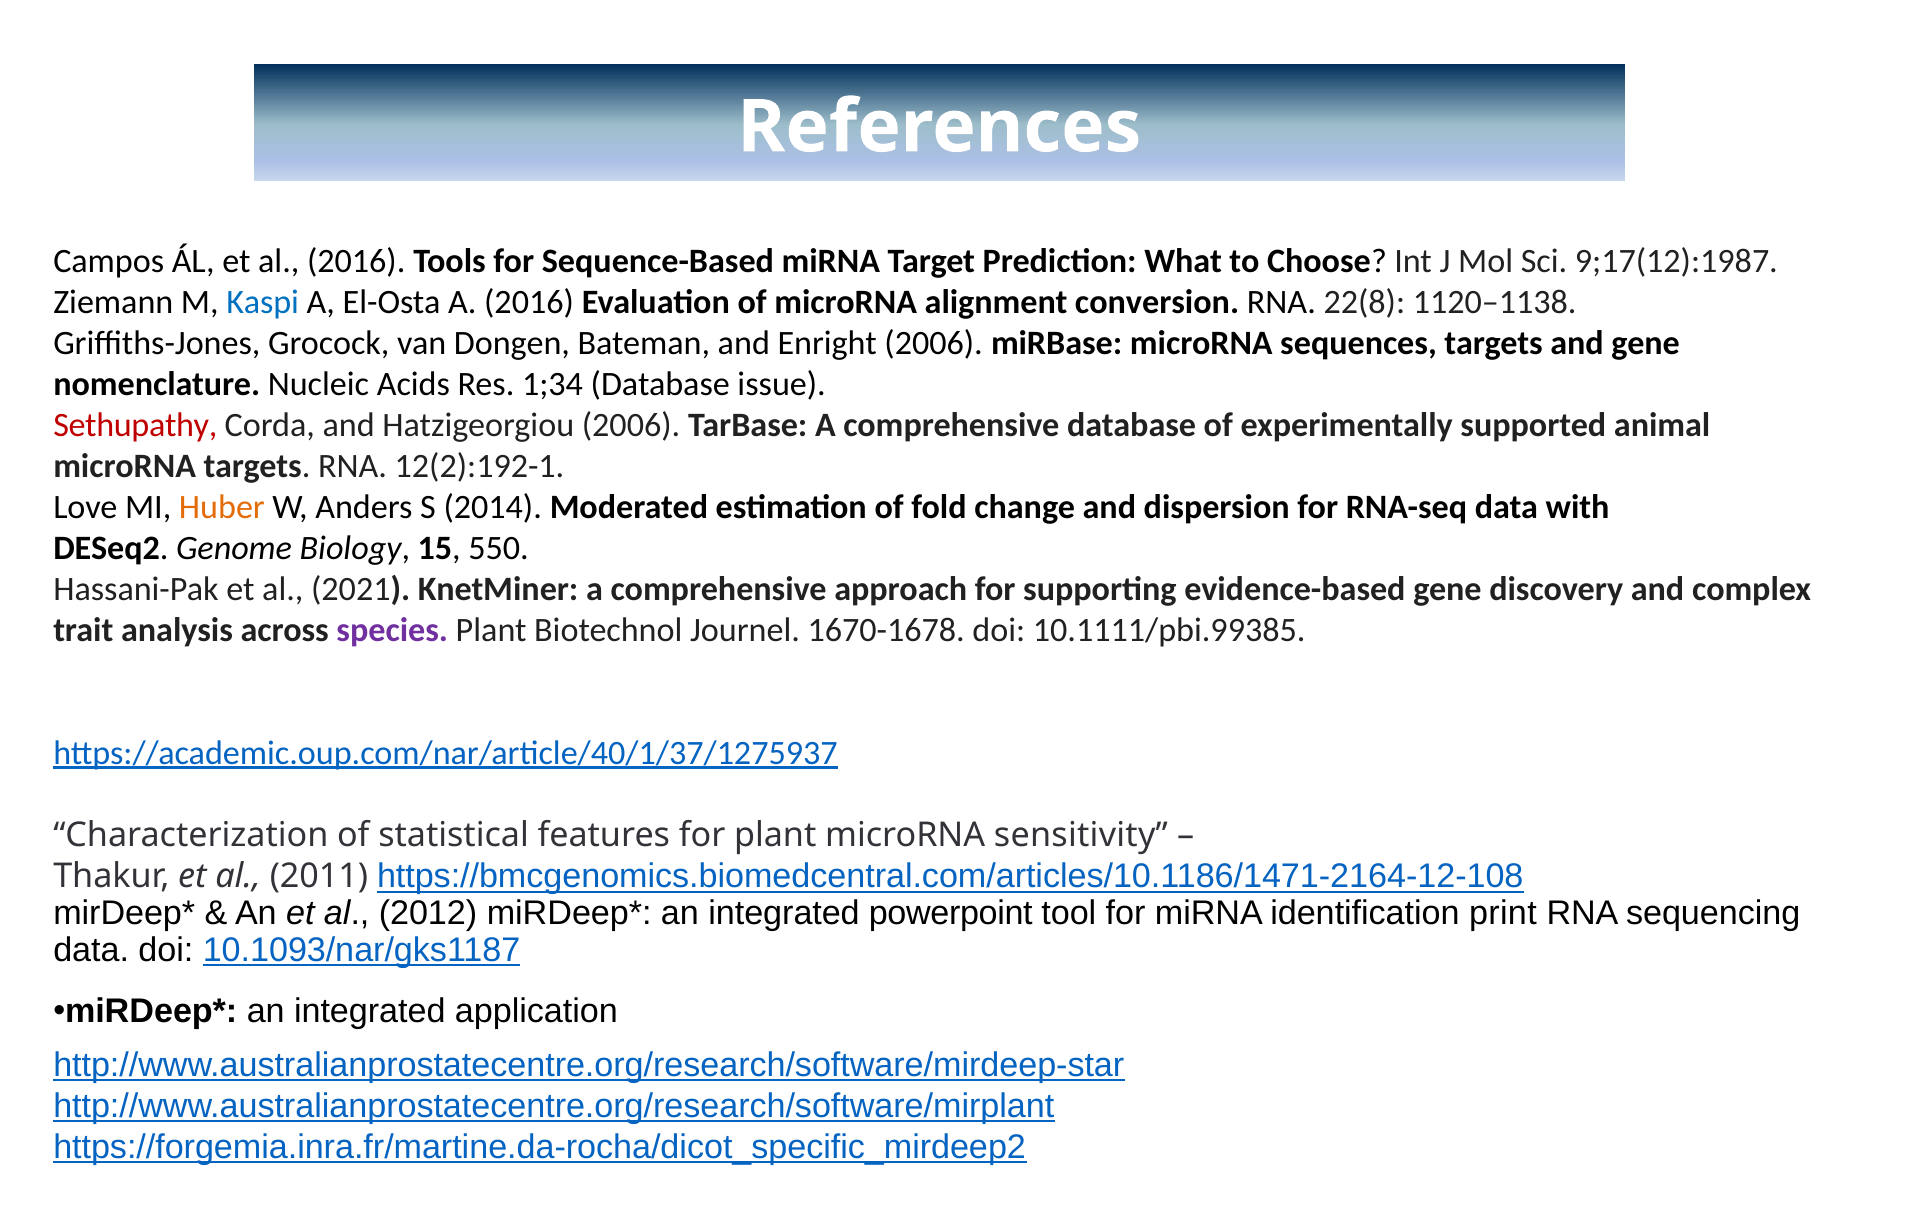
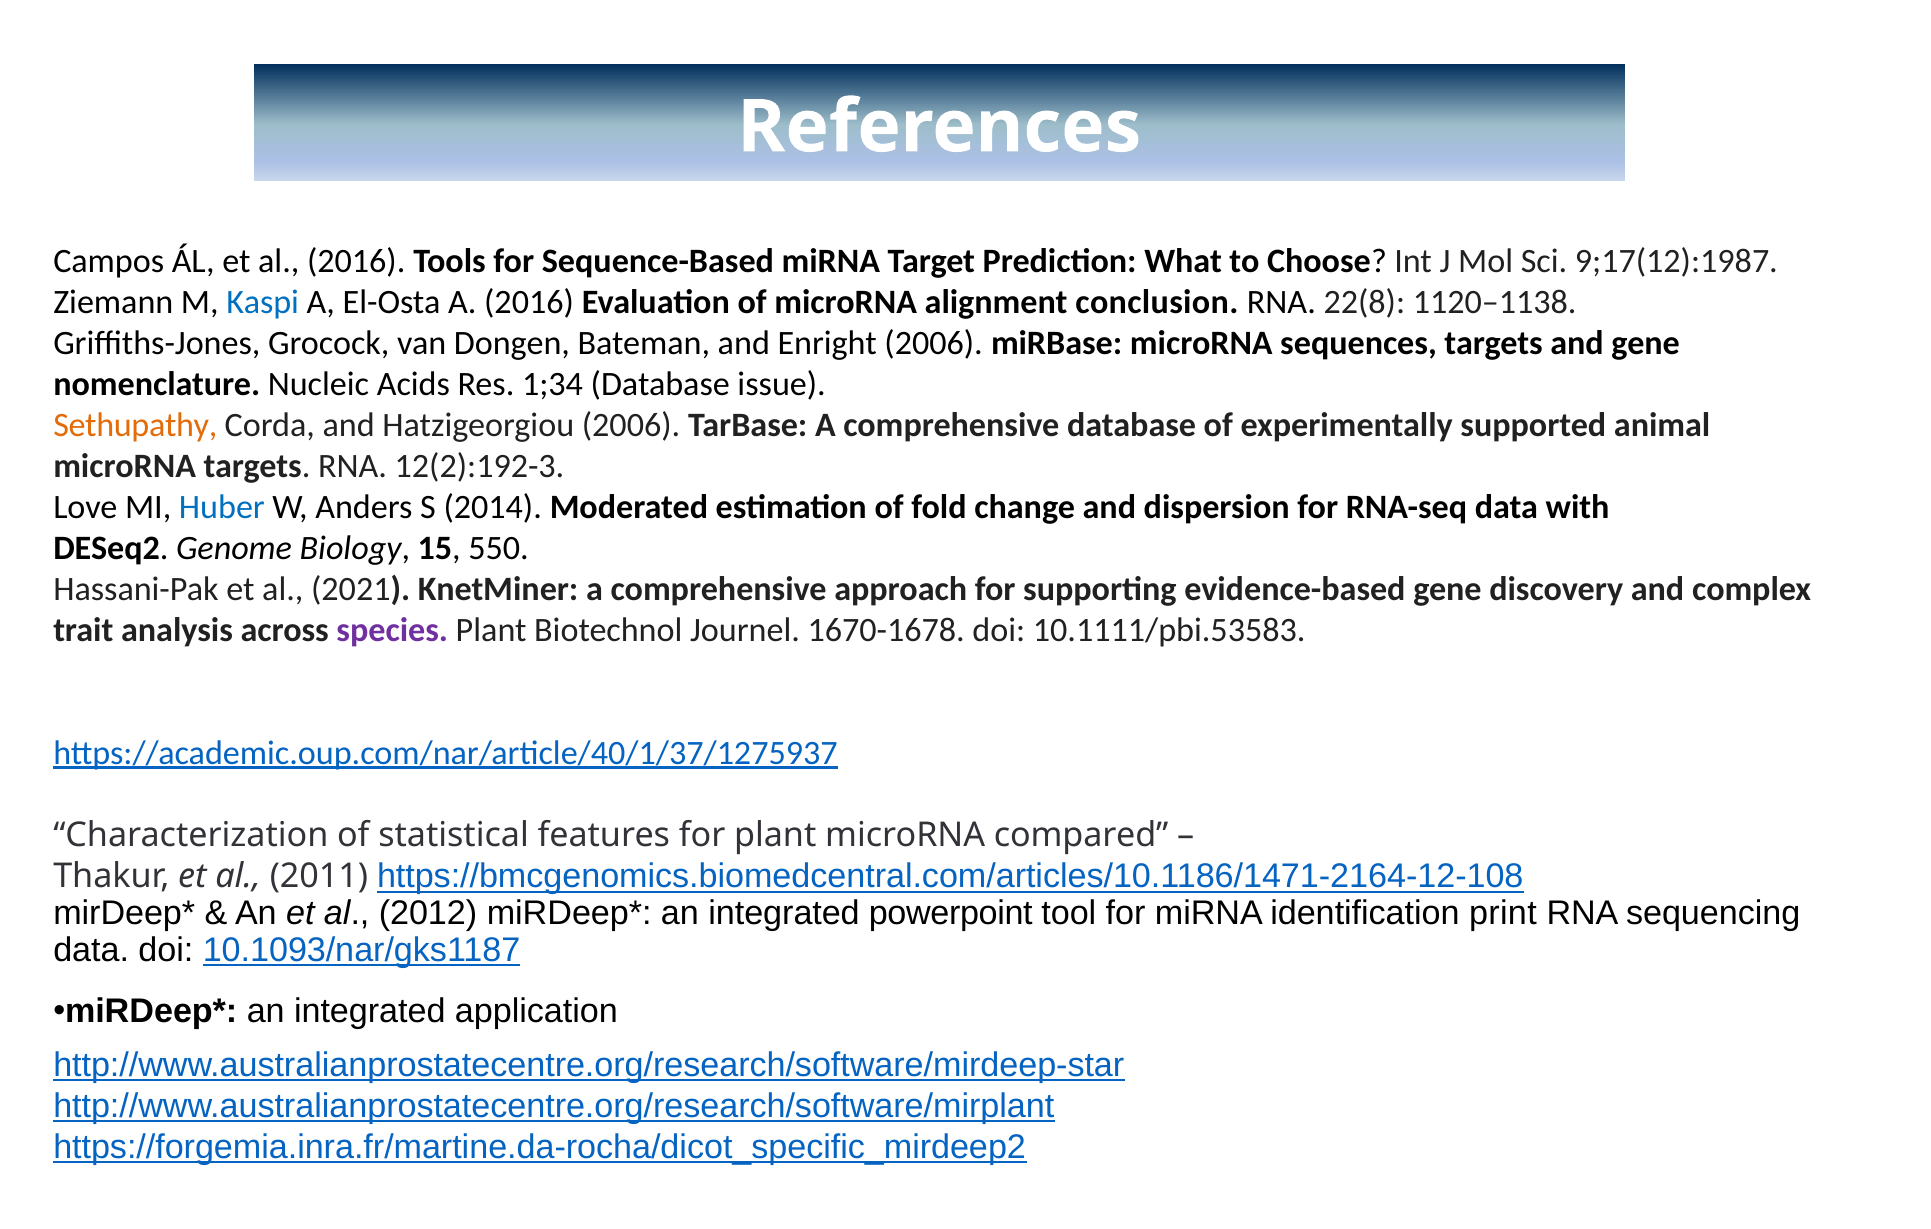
conversion: conversion -> conclusion
Sethupathy colour: red -> orange
12(2):192-1: 12(2):192-1 -> 12(2):192-3
Huber colour: orange -> blue
10.1111/pbi.99385: 10.1111/pbi.99385 -> 10.1111/pbi.53583
sensitivity: sensitivity -> compared
